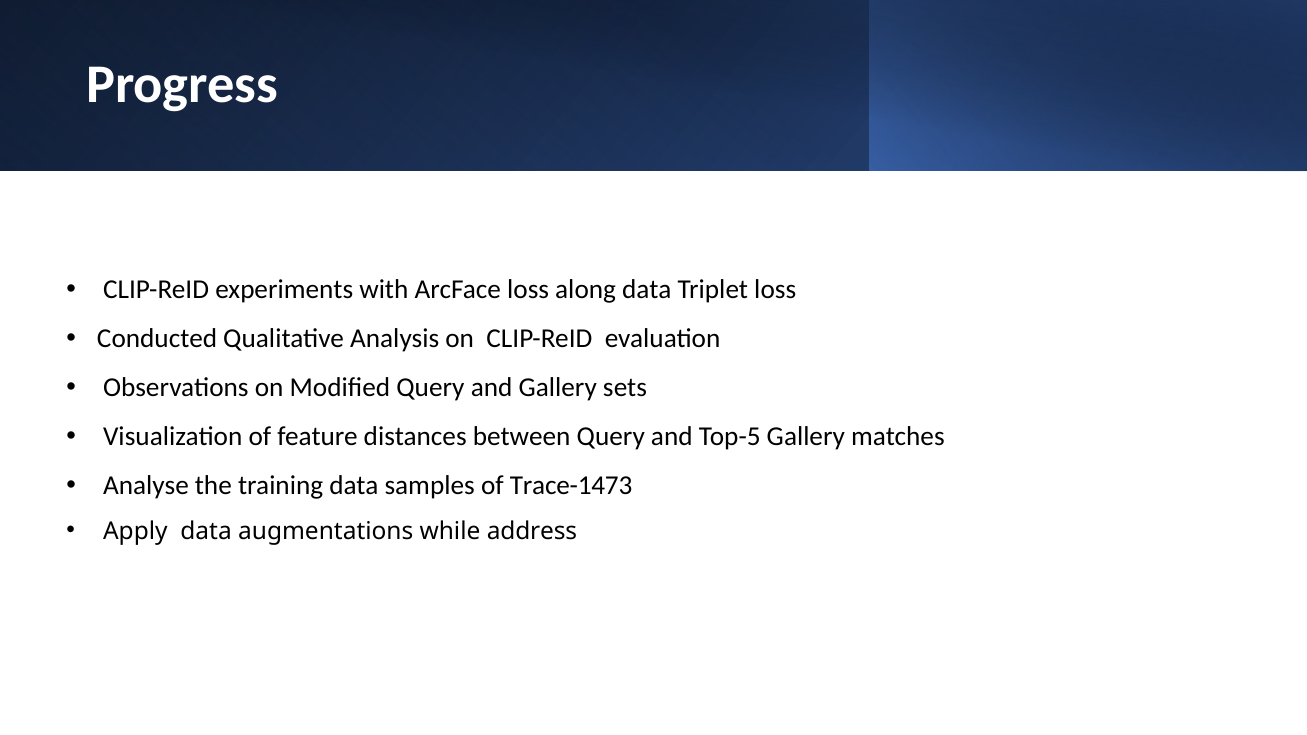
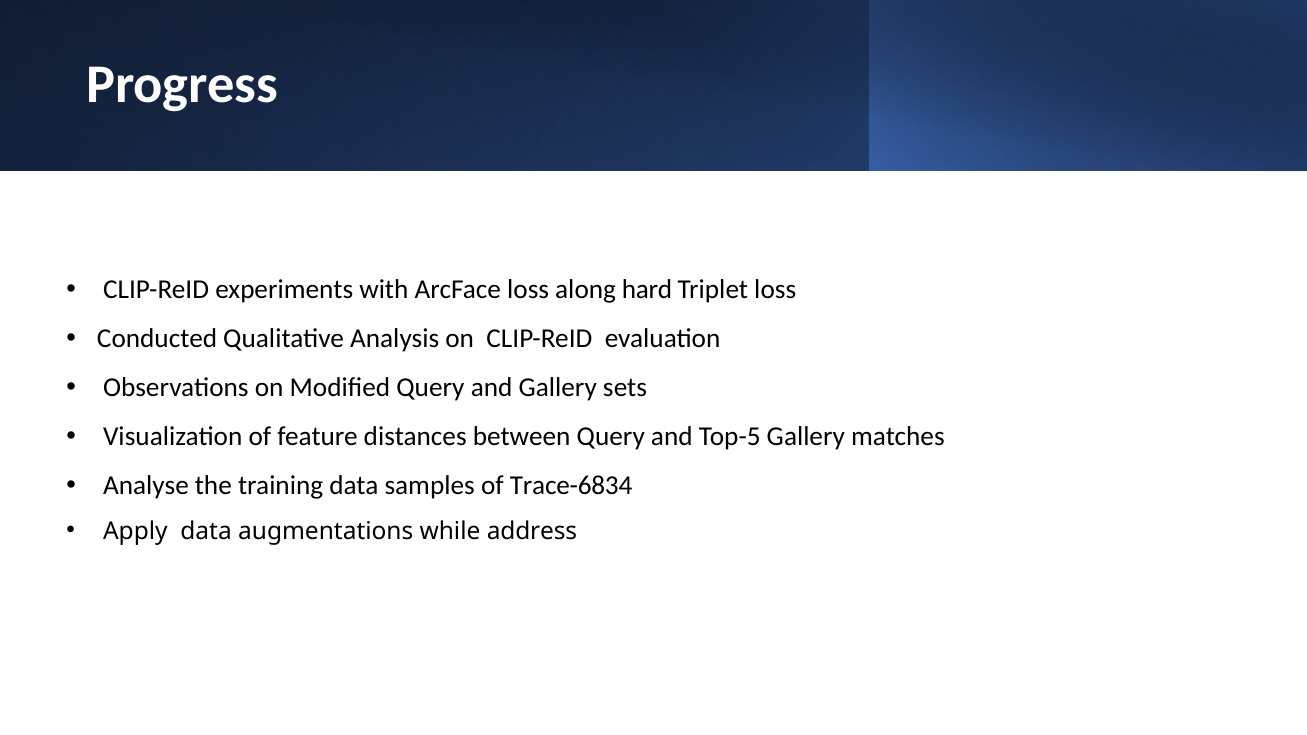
along data: data -> hard
Trace-1473: Trace-1473 -> Trace-6834
